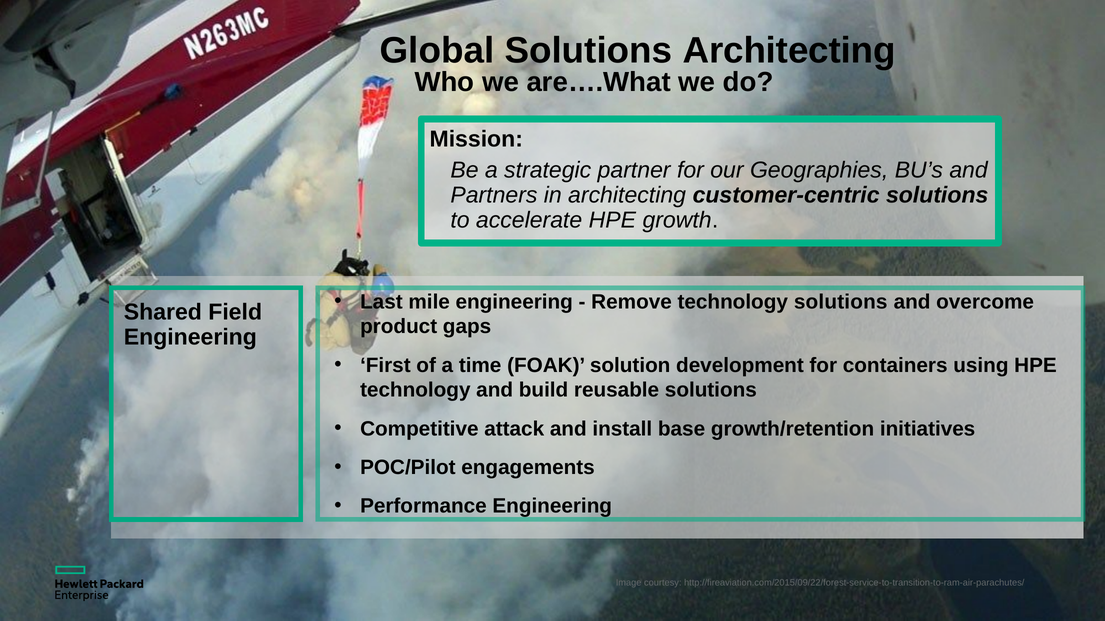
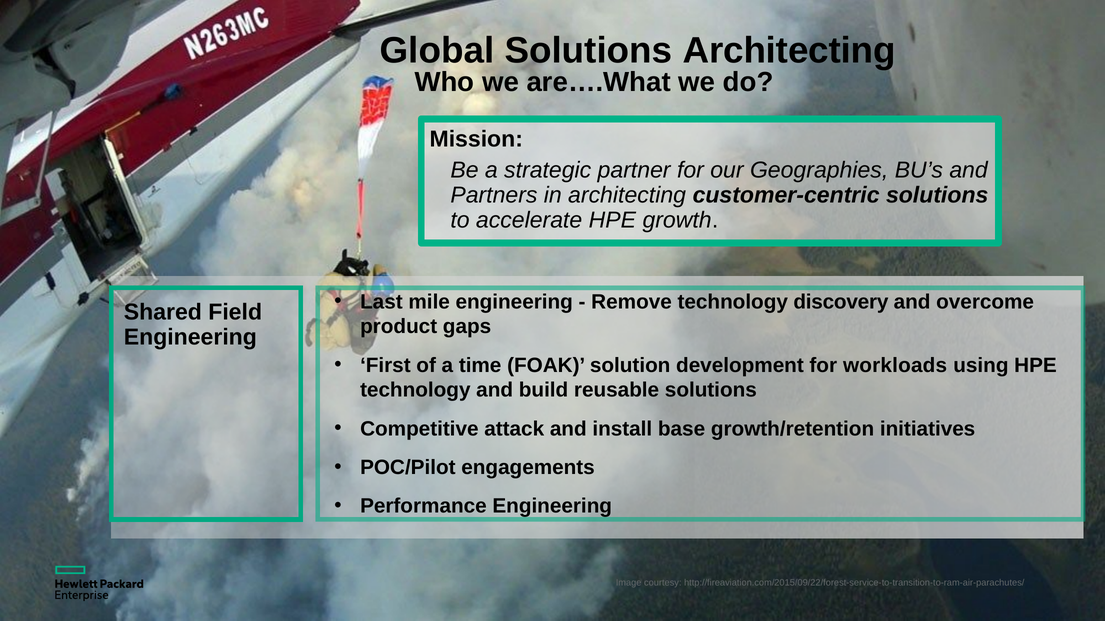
technology solutions: solutions -> discovery
containers: containers -> workloads
